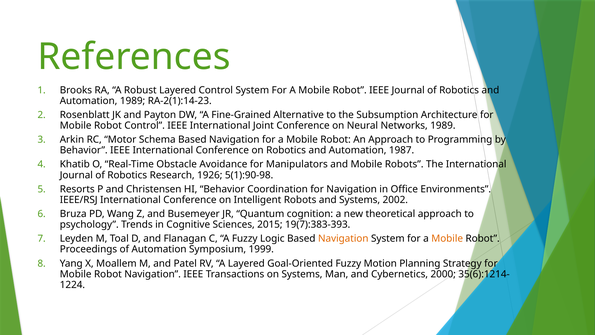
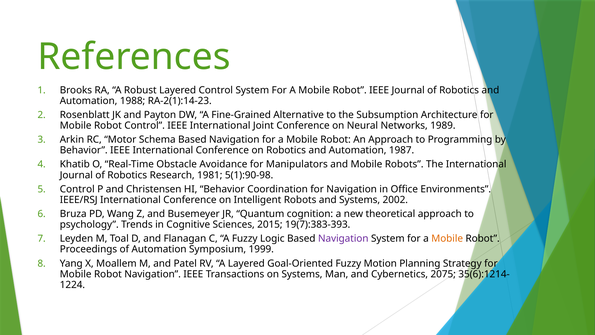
Automation 1989: 1989 -> 1988
1926: 1926 -> 1981
Resorts at (77, 189): Resorts -> Control
Navigation at (343, 238) colour: orange -> purple
2000: 2000 -> 2075
